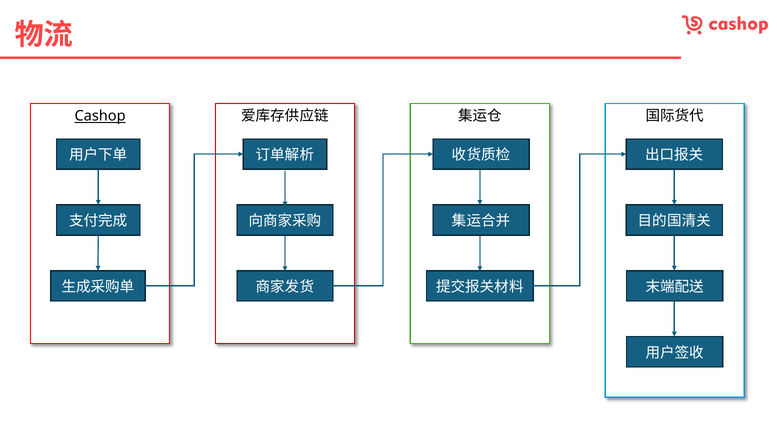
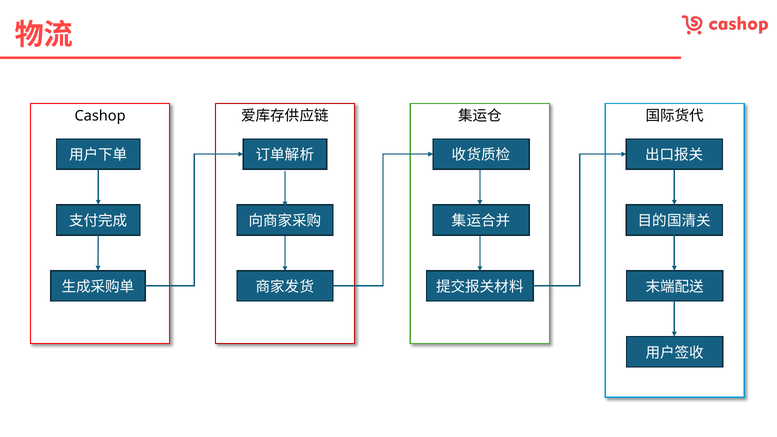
Cashop underline: present -> none
